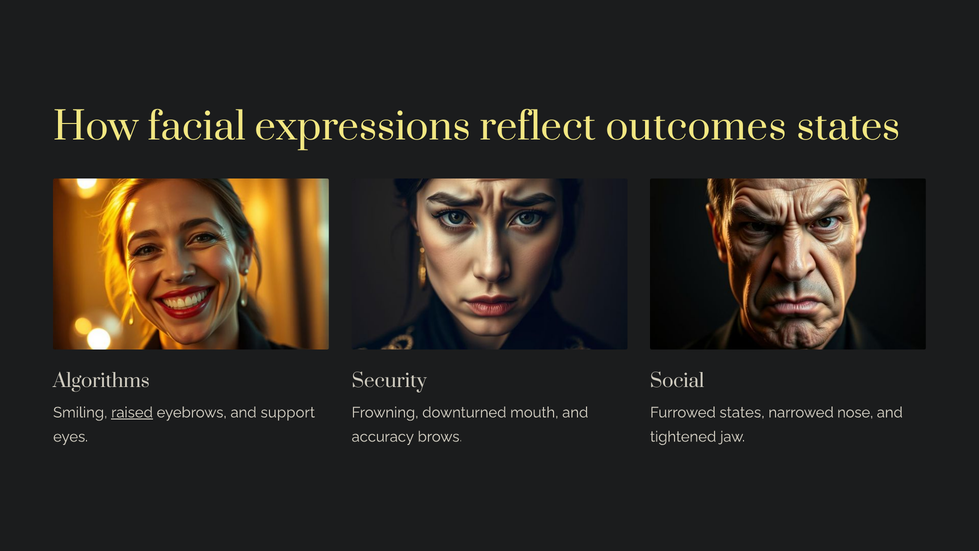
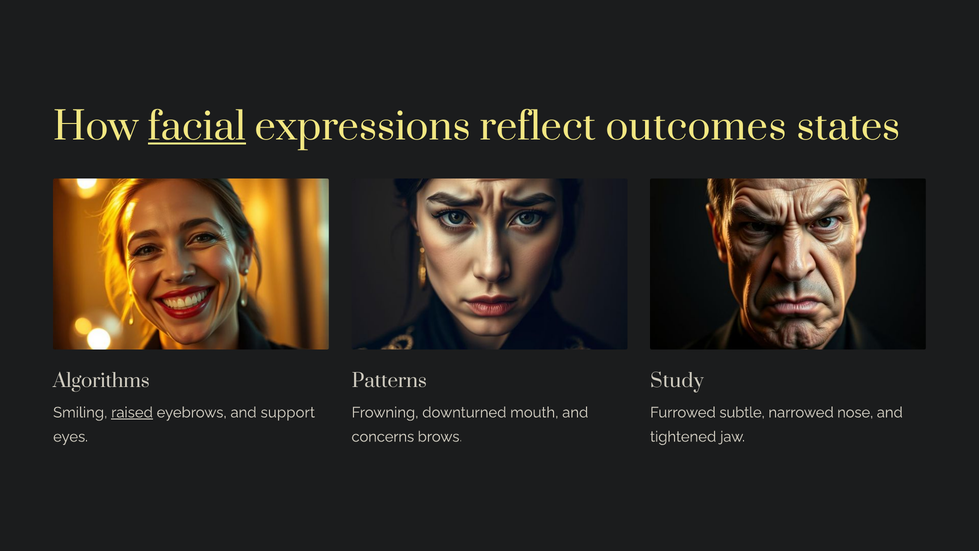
facial underline: none -> present
Security: Security -> Patterns
Social: Social -> Study
Furrowed states: states -> subtle
accuracy: accuracy -> concerns
